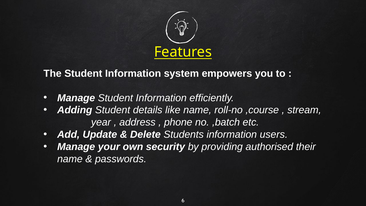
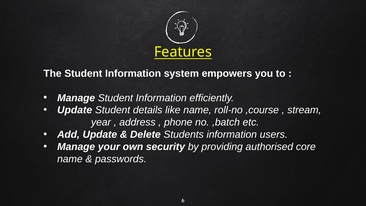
Adding at (75, 110): Adding -> Update
their: their -> core
